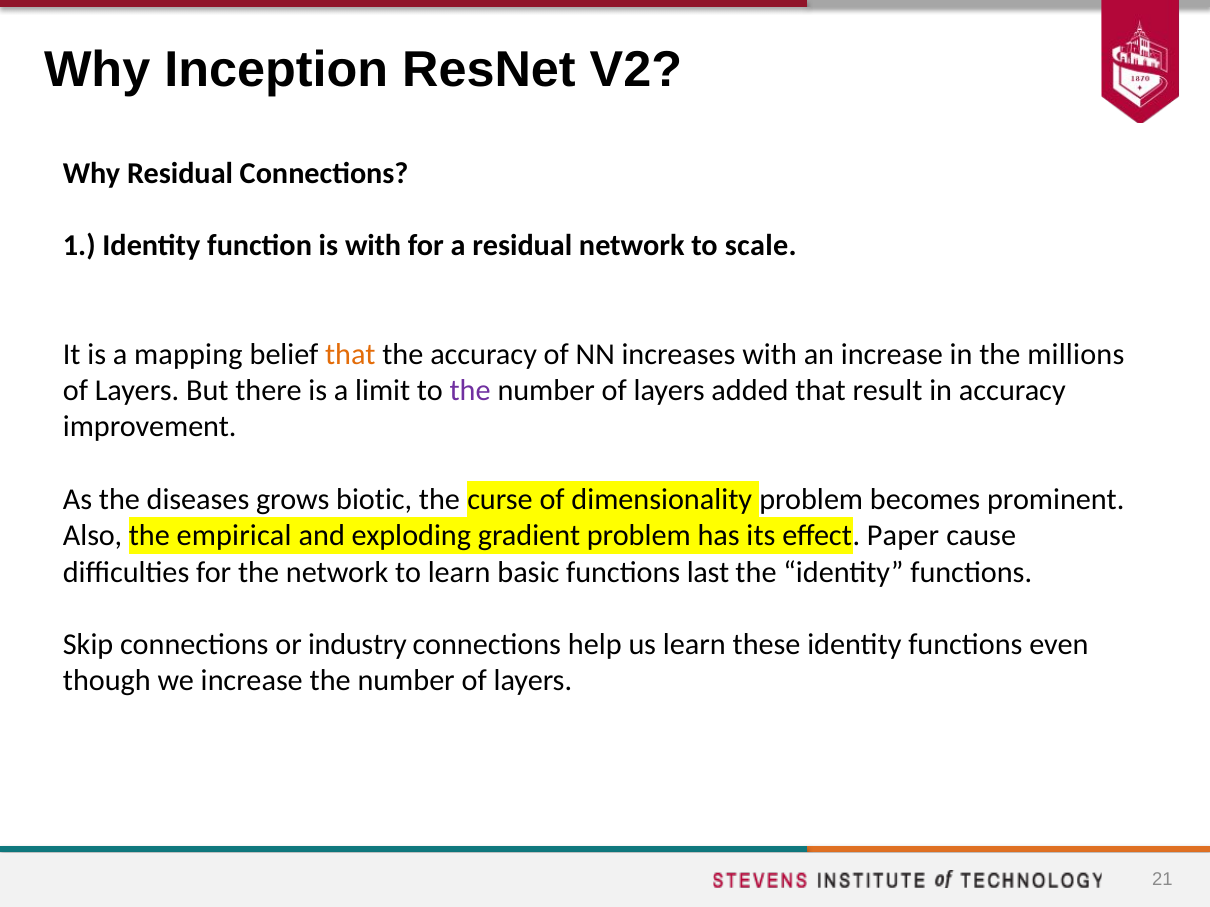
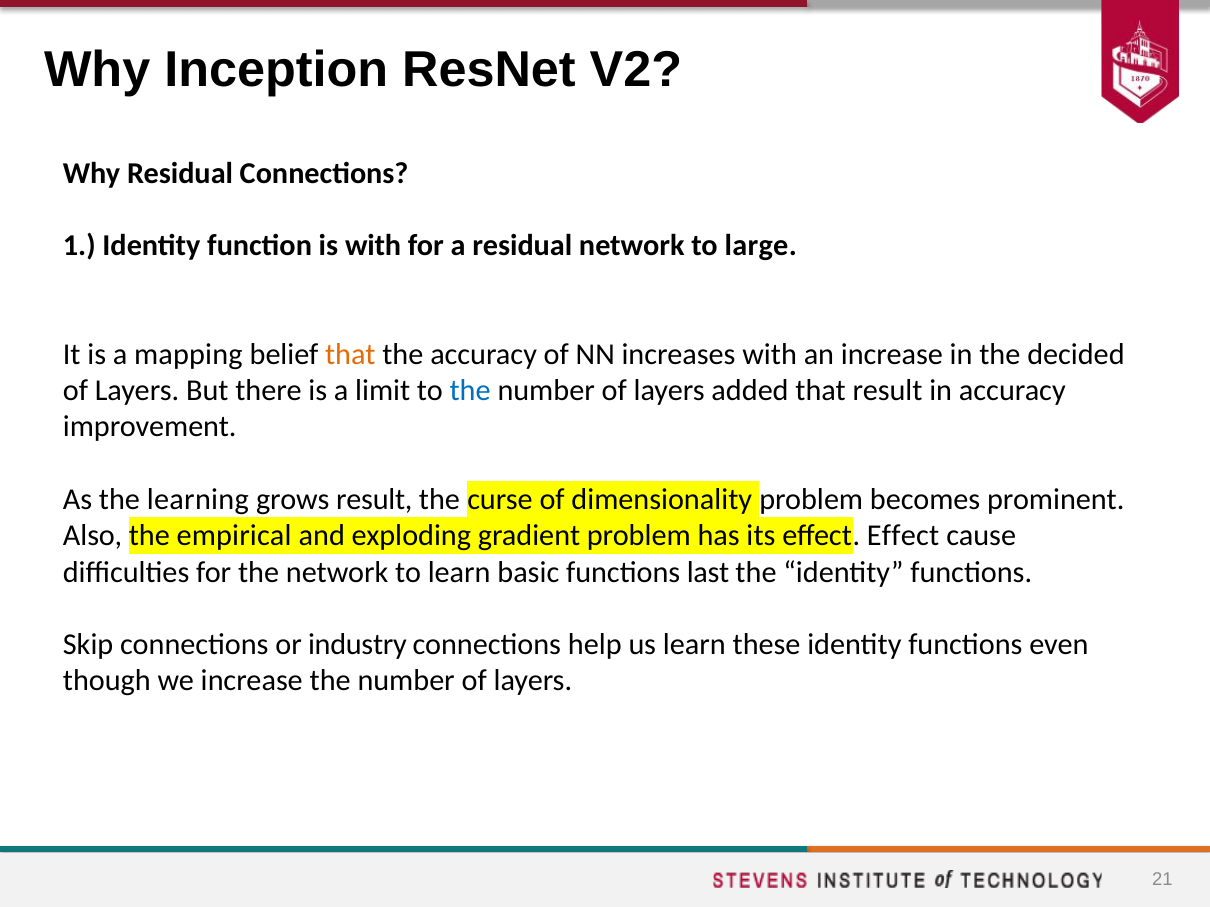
scale: scale -> large
millions: millions -> decided
the at (470, 391) colour: purple -> blue
diseases: diseases -> learning
grows biotic: biotic -> result
effect Paper: Paper -> Effect
